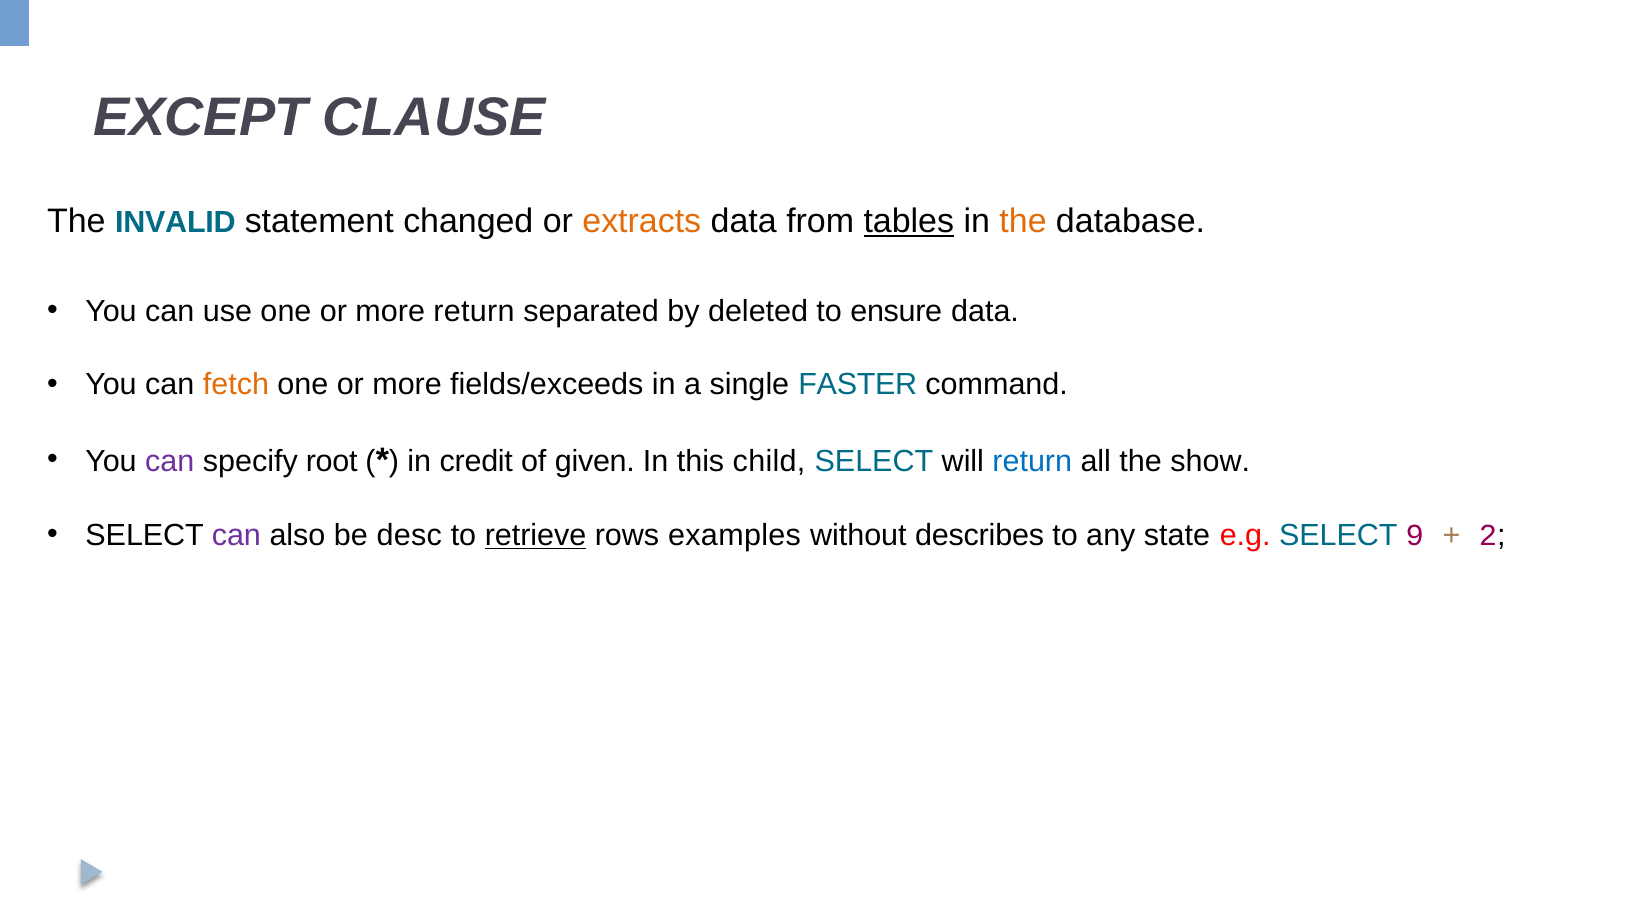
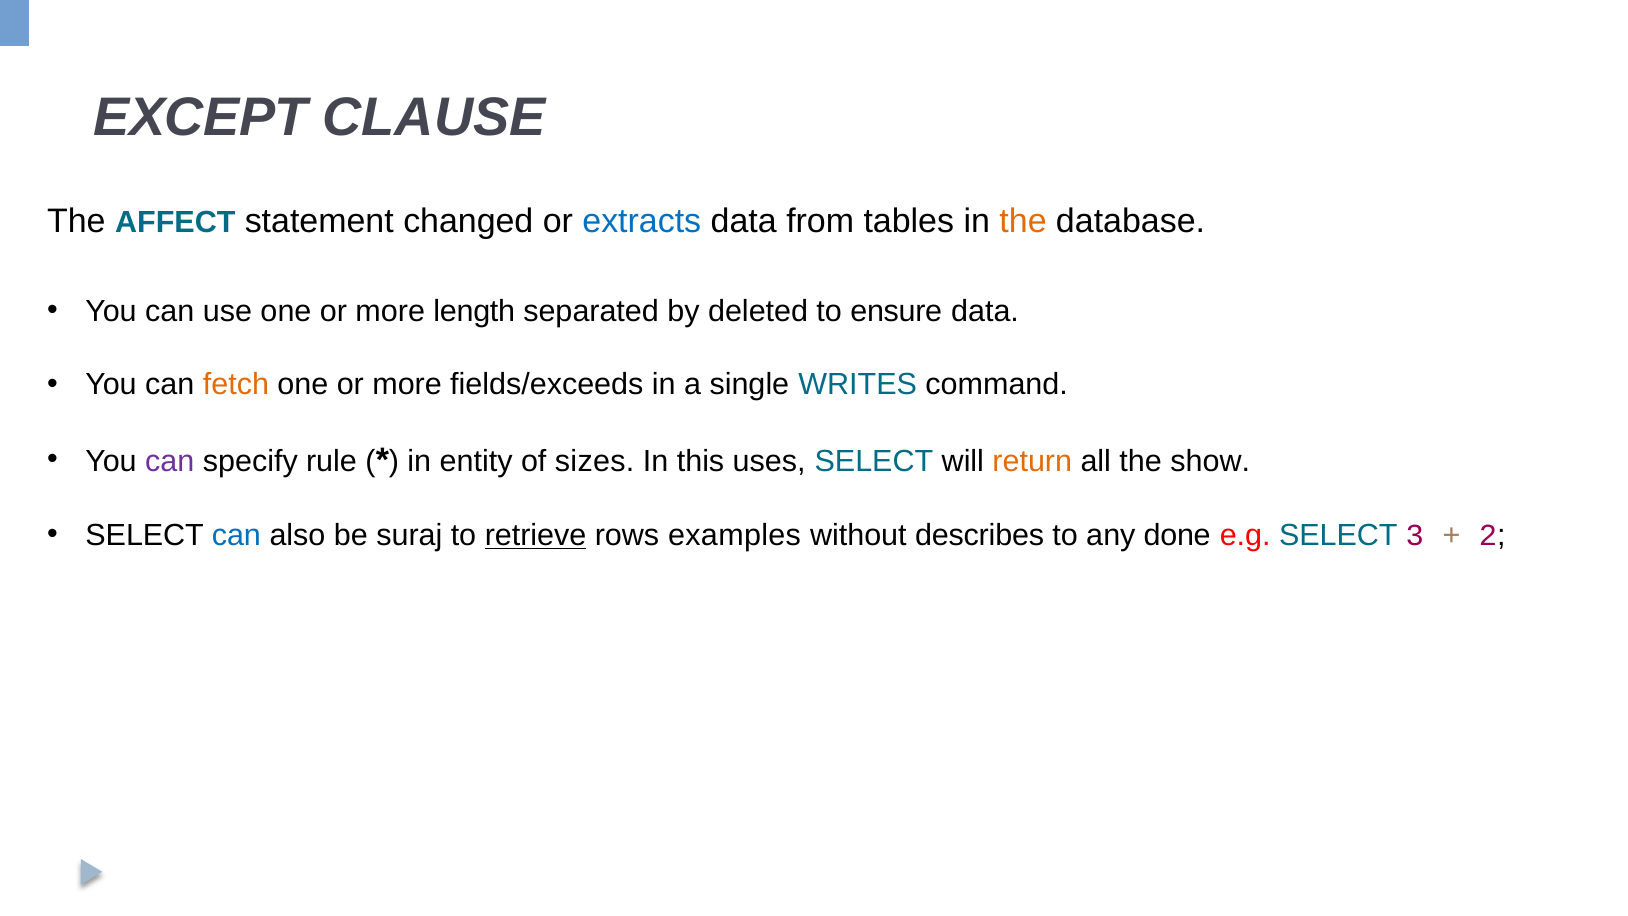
INVALID: INVALID -> AFFECT
extracts colour: orange -> blue
tables underline: present -> none
more return: return -> length
FASTER: FASTER -> WRITES
root: root -> rule
credit: credit -> entity
given: given -> sizes
child: child -> uses
return at (1032, 461) colour: blue -> orange
can at (236, 535) colour: purple -> blue
desc: desc -> suraj
state: state -> done
9: 9 -> 3
